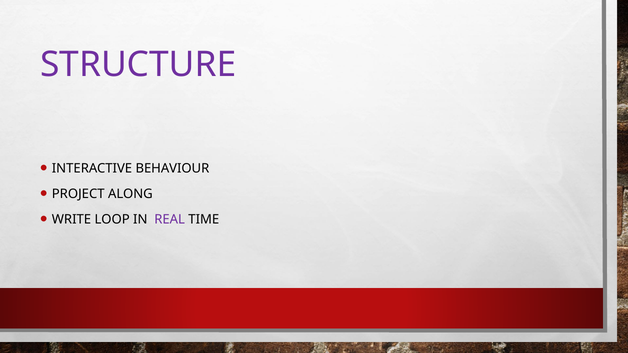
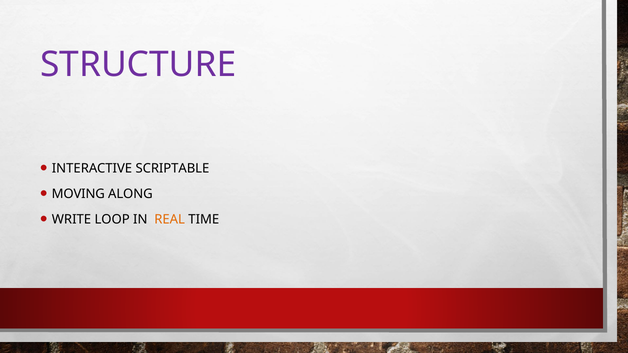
BEHAVIOUR: BEHAVIOUR -> SCRIPTABLE
PROJECT: PROJECT -> MOVING
REAL colour: purple -> orange
